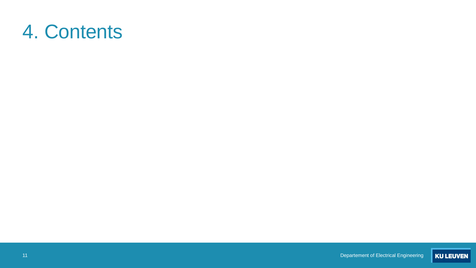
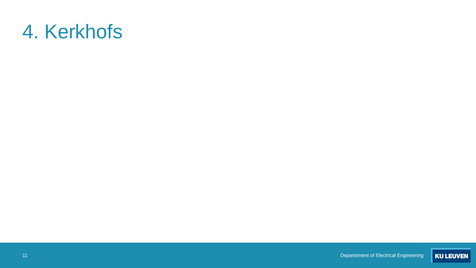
Contents: Contents -> Kerkhofs
